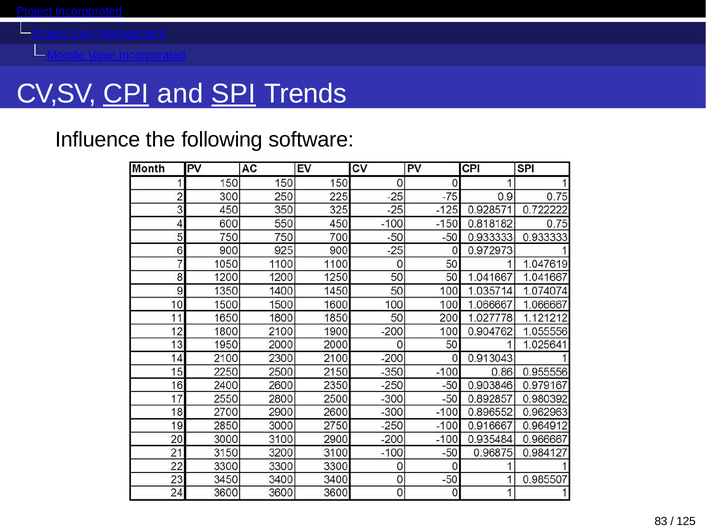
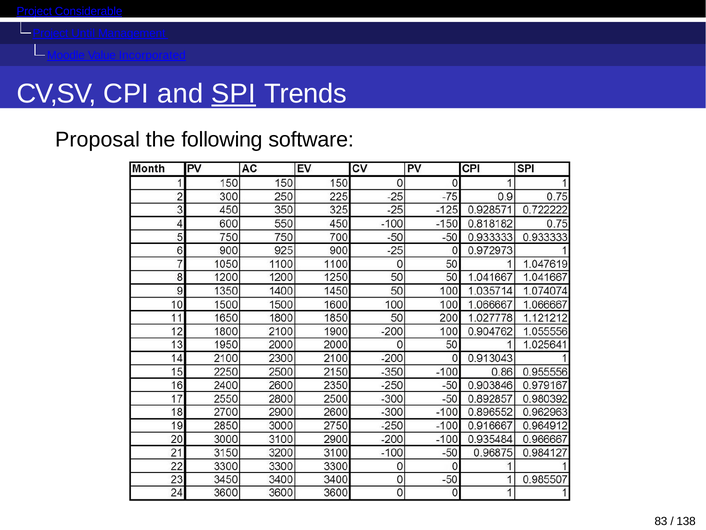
Project Incorporated: Incorporated -> Considerable
Ever: Ever -> Until
CPI underline: present -> none
Influence: Influence -> Proposal
125: 125 -> 138
